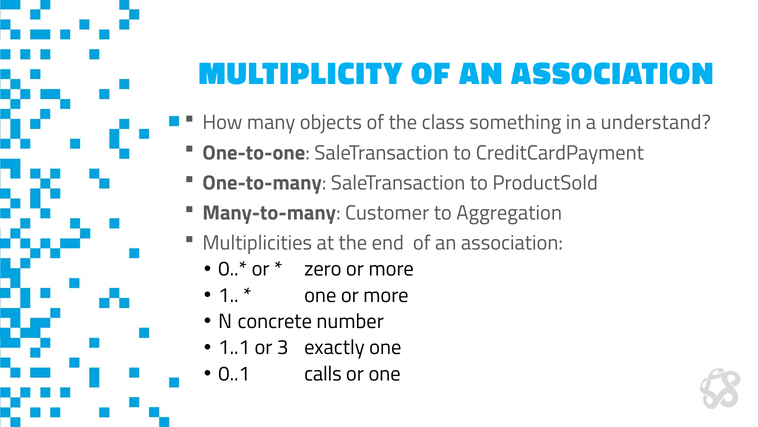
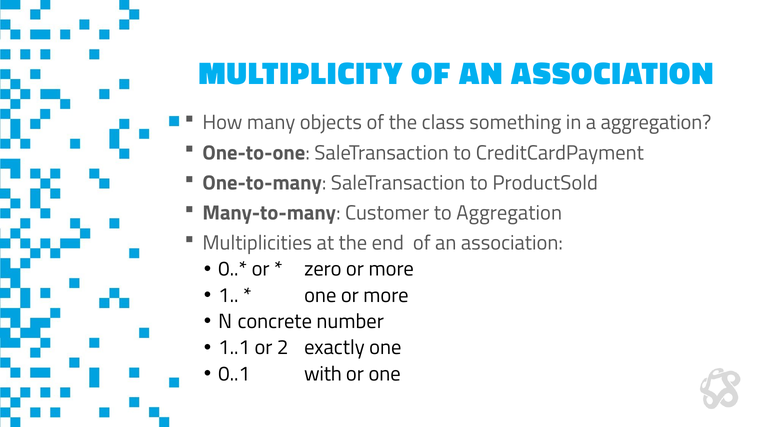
a understand: understand -> aggregation
3: 3 -> 2
calls: calls -> with
